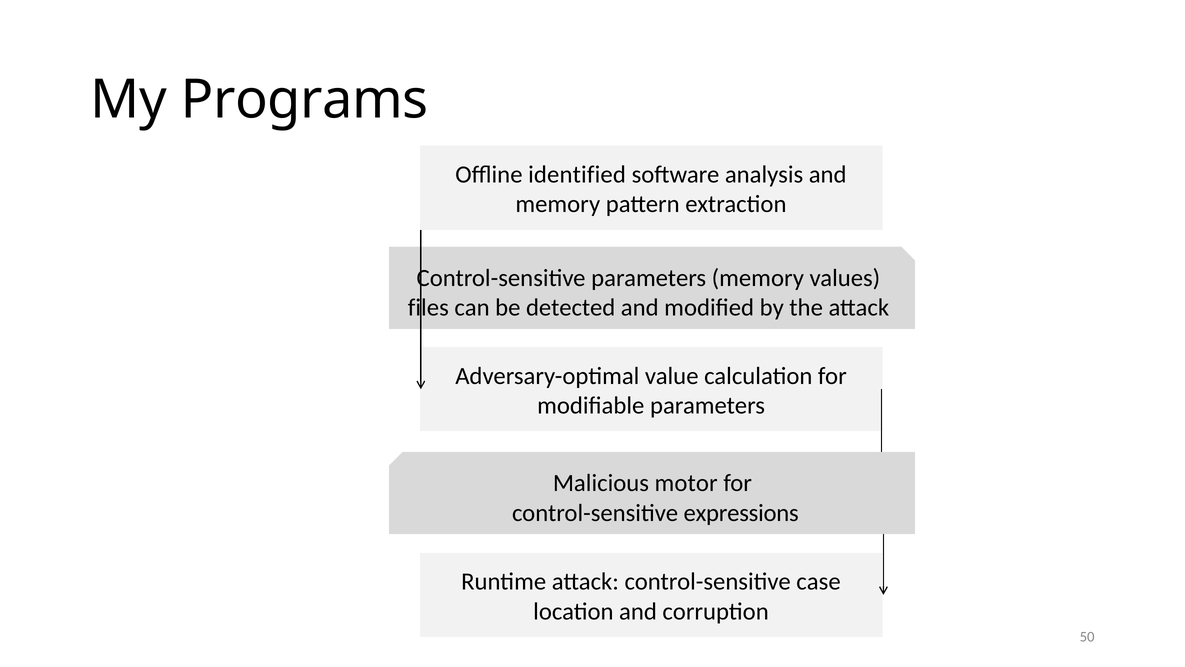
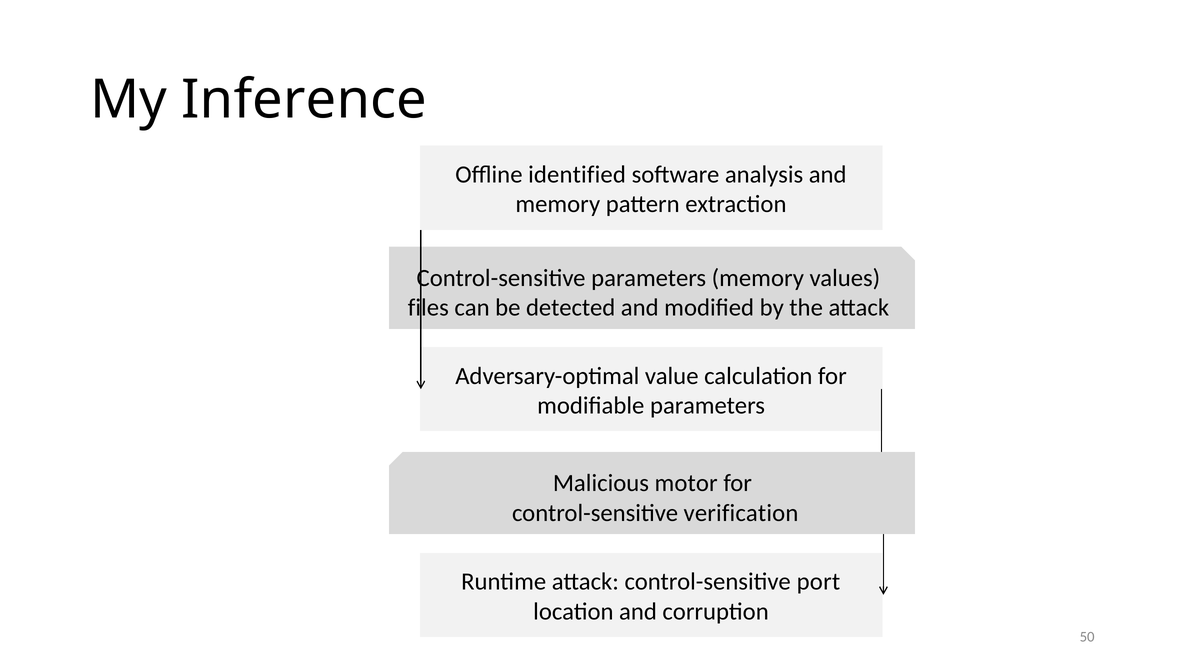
Programs: Programs -> Inference
expressions: expressions -> verification
case: case -> port
